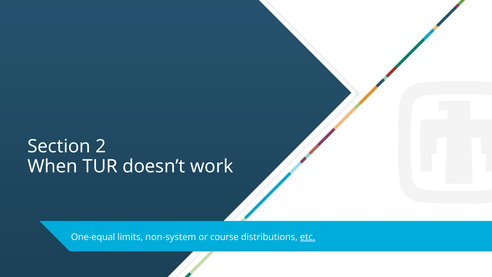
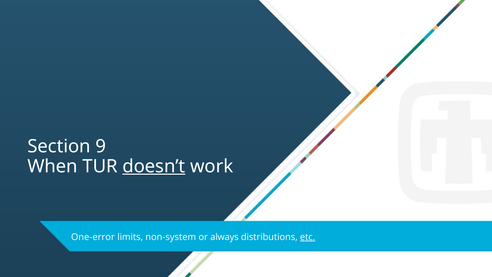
2: 2 -> 9
doesn’t underline: none -> present
One-equal: One-equal -> One-error
course: course -> always
